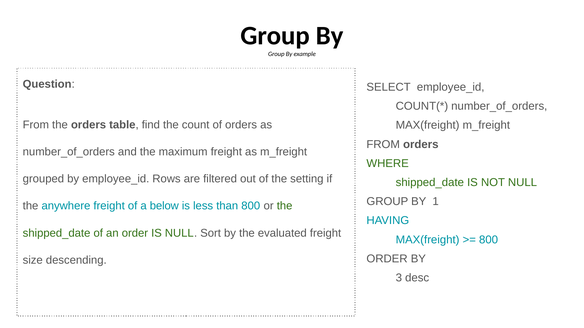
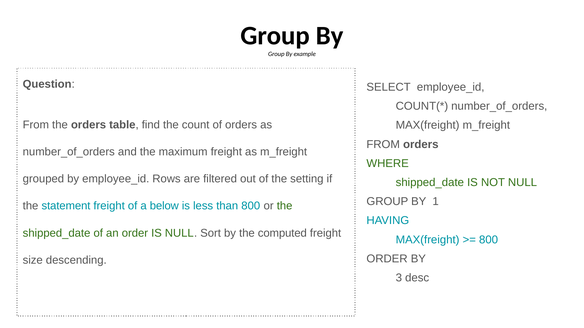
anywhere: anywhere -> statement
evaluated: evaluated -> computed
